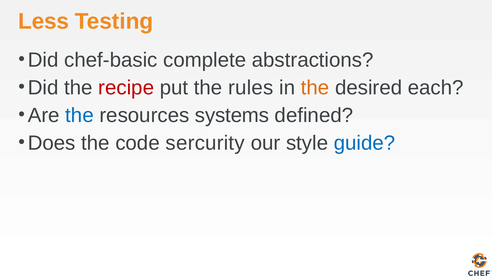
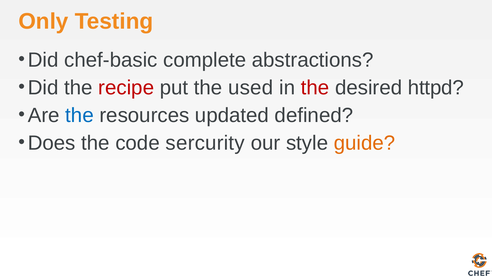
Less: Less -> Only
rules: rules -> used
the at (315, 88) colour: orange -> red
each: each -> httpd
systems: systems -> updated
guide colour: blue -> orange
